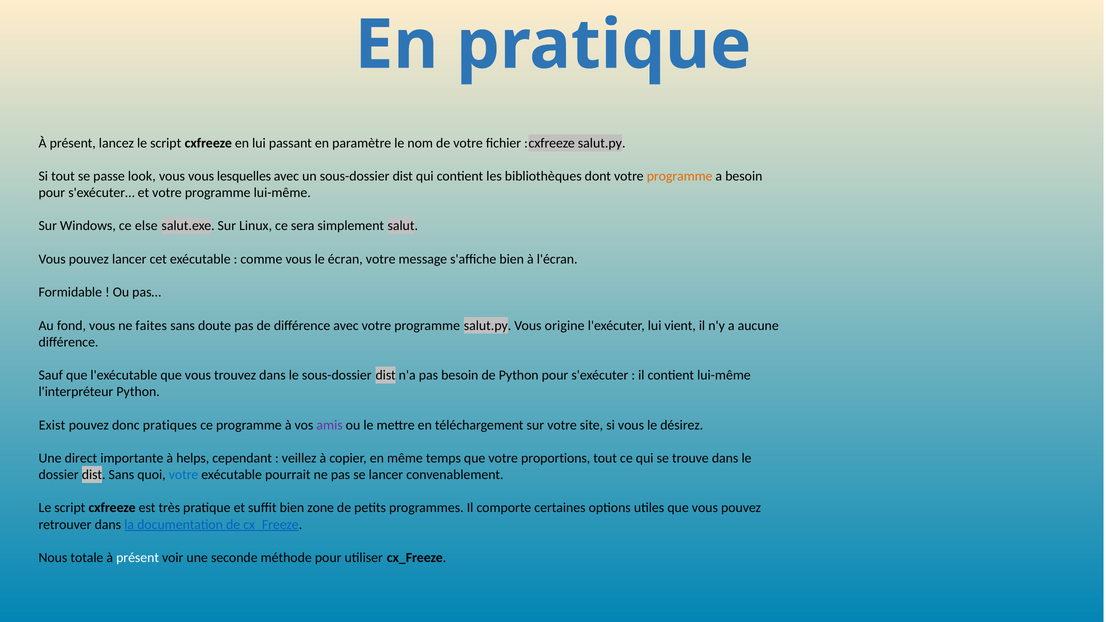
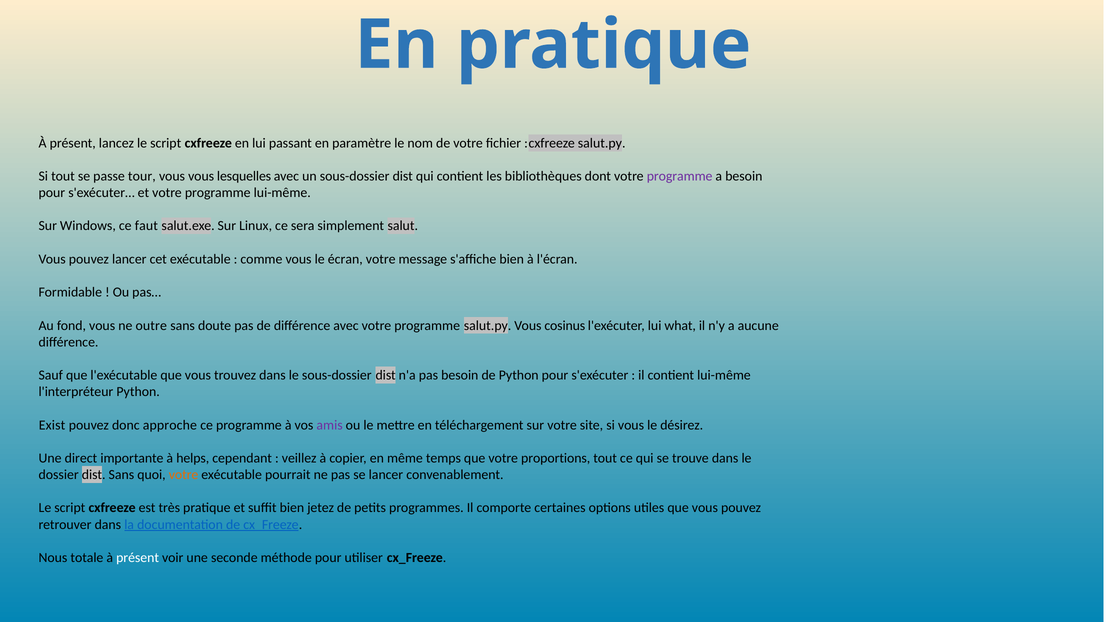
look: look -> tour
programme at (680, 176) colour: orange -> purple
else: else -> faut
faites: faites -> outre
origine: origine -> cosinus
vient: vient -> what
pratiques: pratiques -> approche
votre at (184, 475) colour: blue -> orange
zone: zone -> jetez
